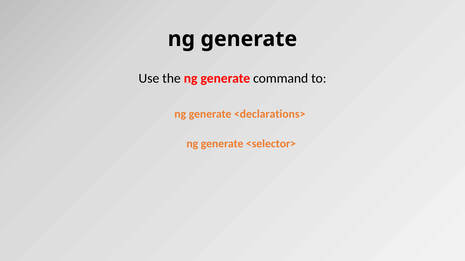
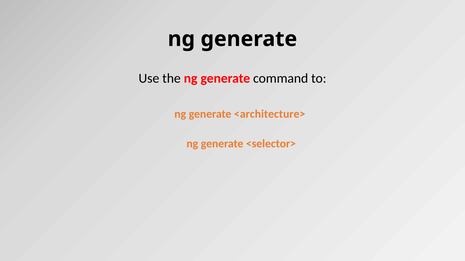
<declarations>: <declarations> -> <architecture>
